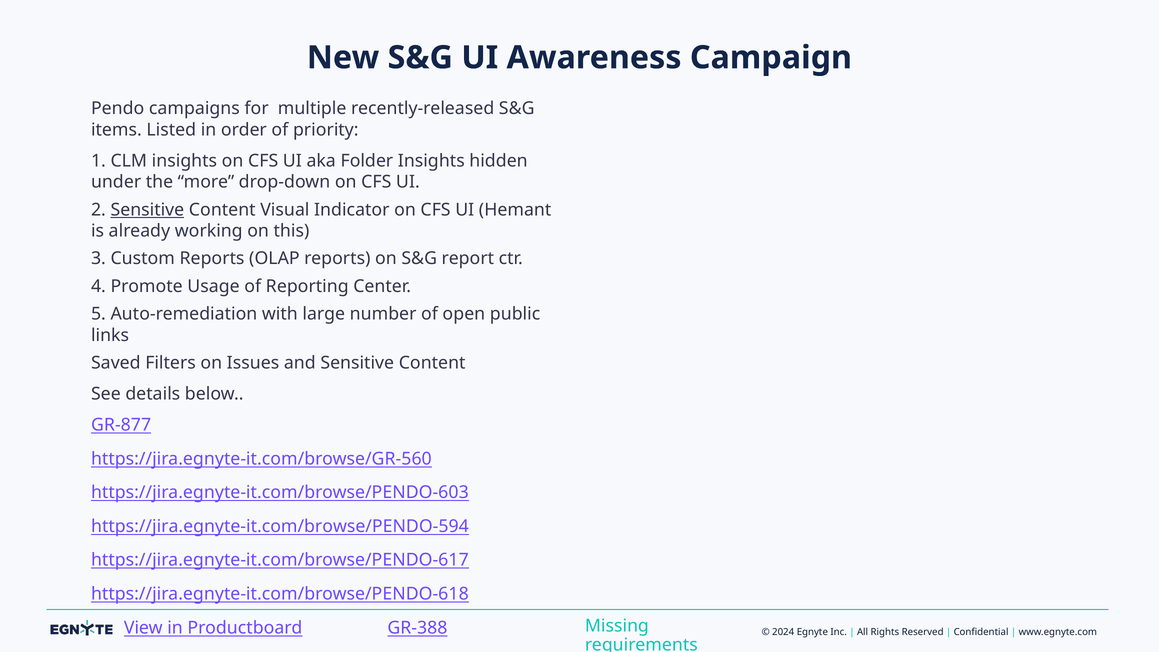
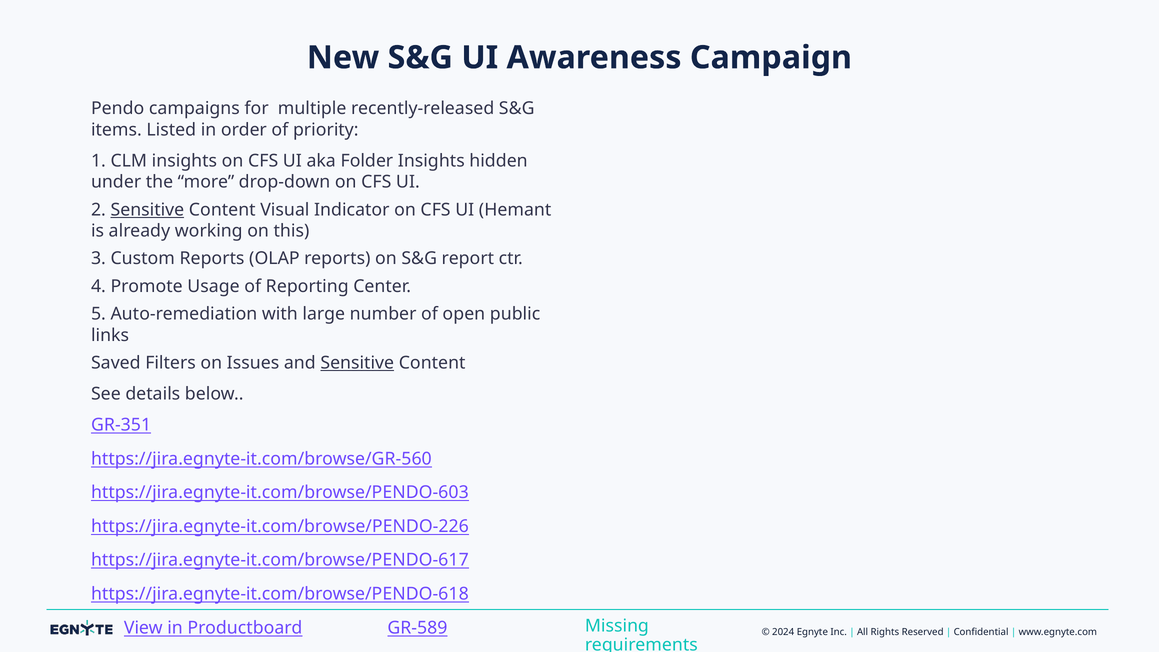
Sensitive at (357, 363) underline: none -> present
GR-877: GR-877 -> GR-351
https://jira.egnyte-it.com/browse/PENDO-594: https://jira.egnyte-it.com/browse/PENDO-594 -> https://jira.egnyte-it.com/browse/PENDO-226
GR-388: GR-388 -> GR-589
